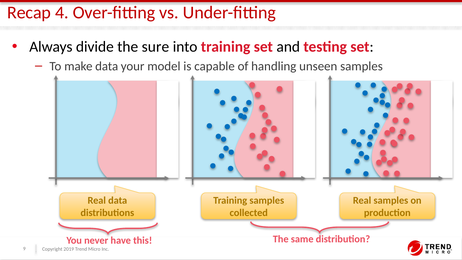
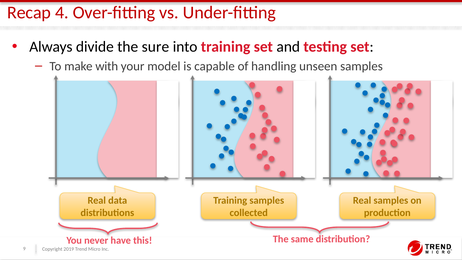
make data: data -> with
